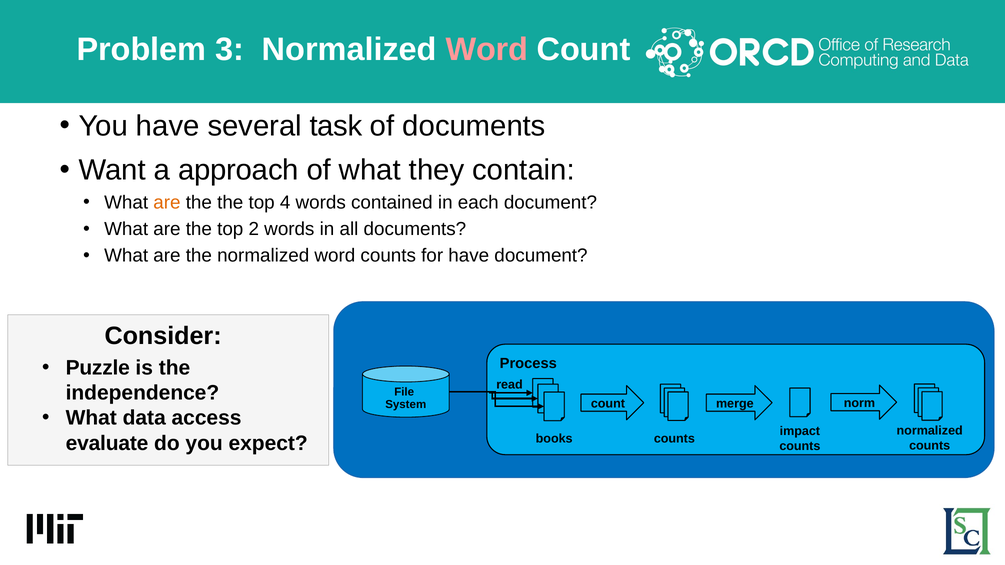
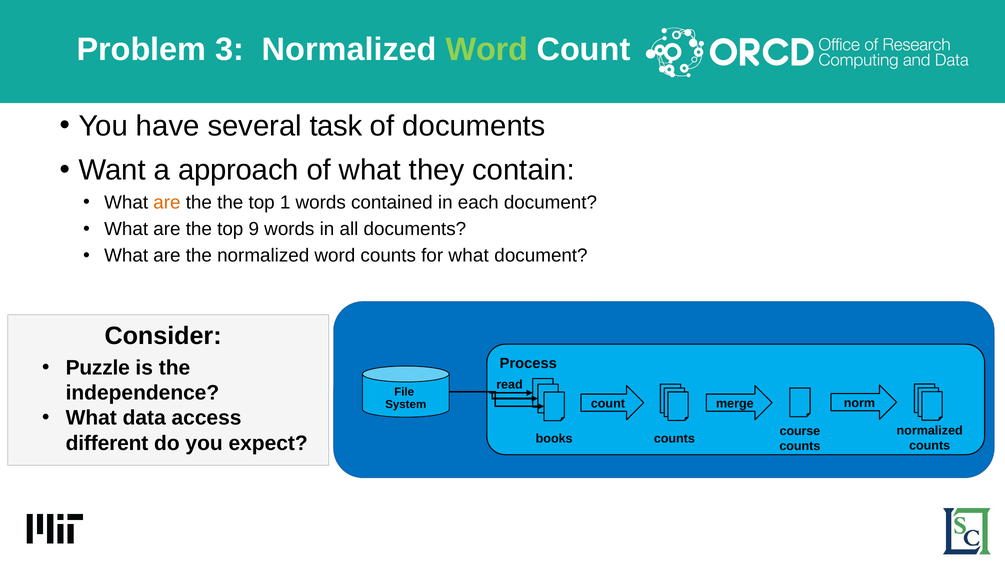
Word at (487, 50) colour: pink -> light green
4: 4 -> 1
2: 2 -> 9
for have: have -> what
impact: impact -> course
evaluate: evaluate -> different
